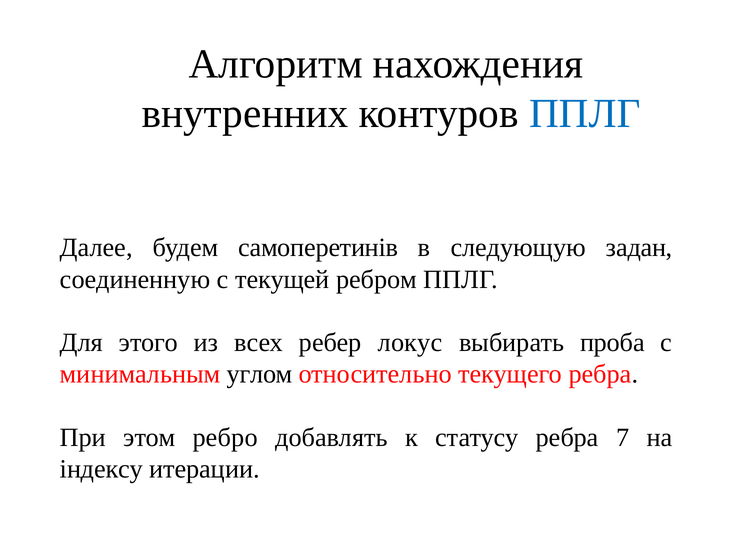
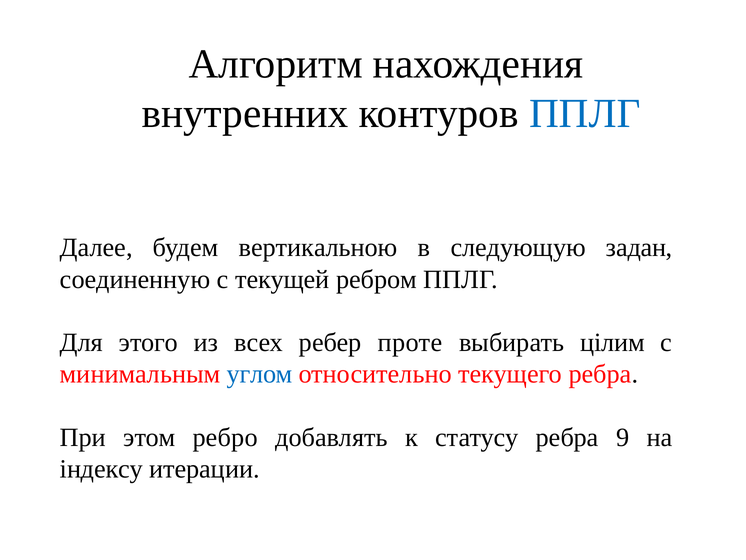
самоперетинів: самоперетинів -> вертикальною
локус: локус -> проте
проба: проба -> цілим
углом colour: black -> blue
7: 7 -> 9
